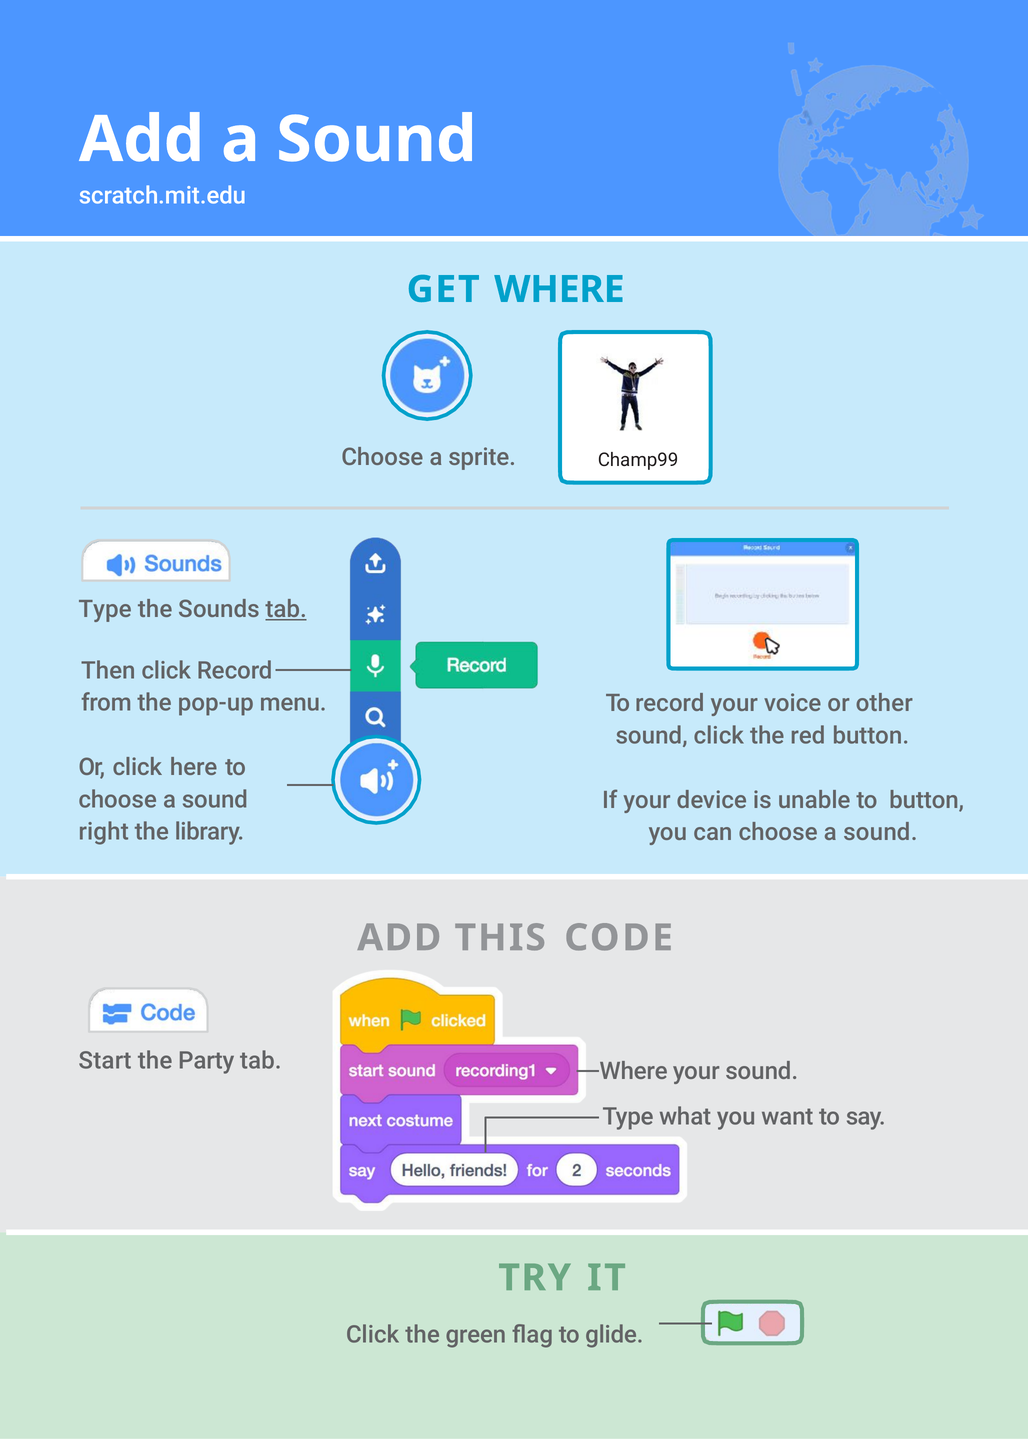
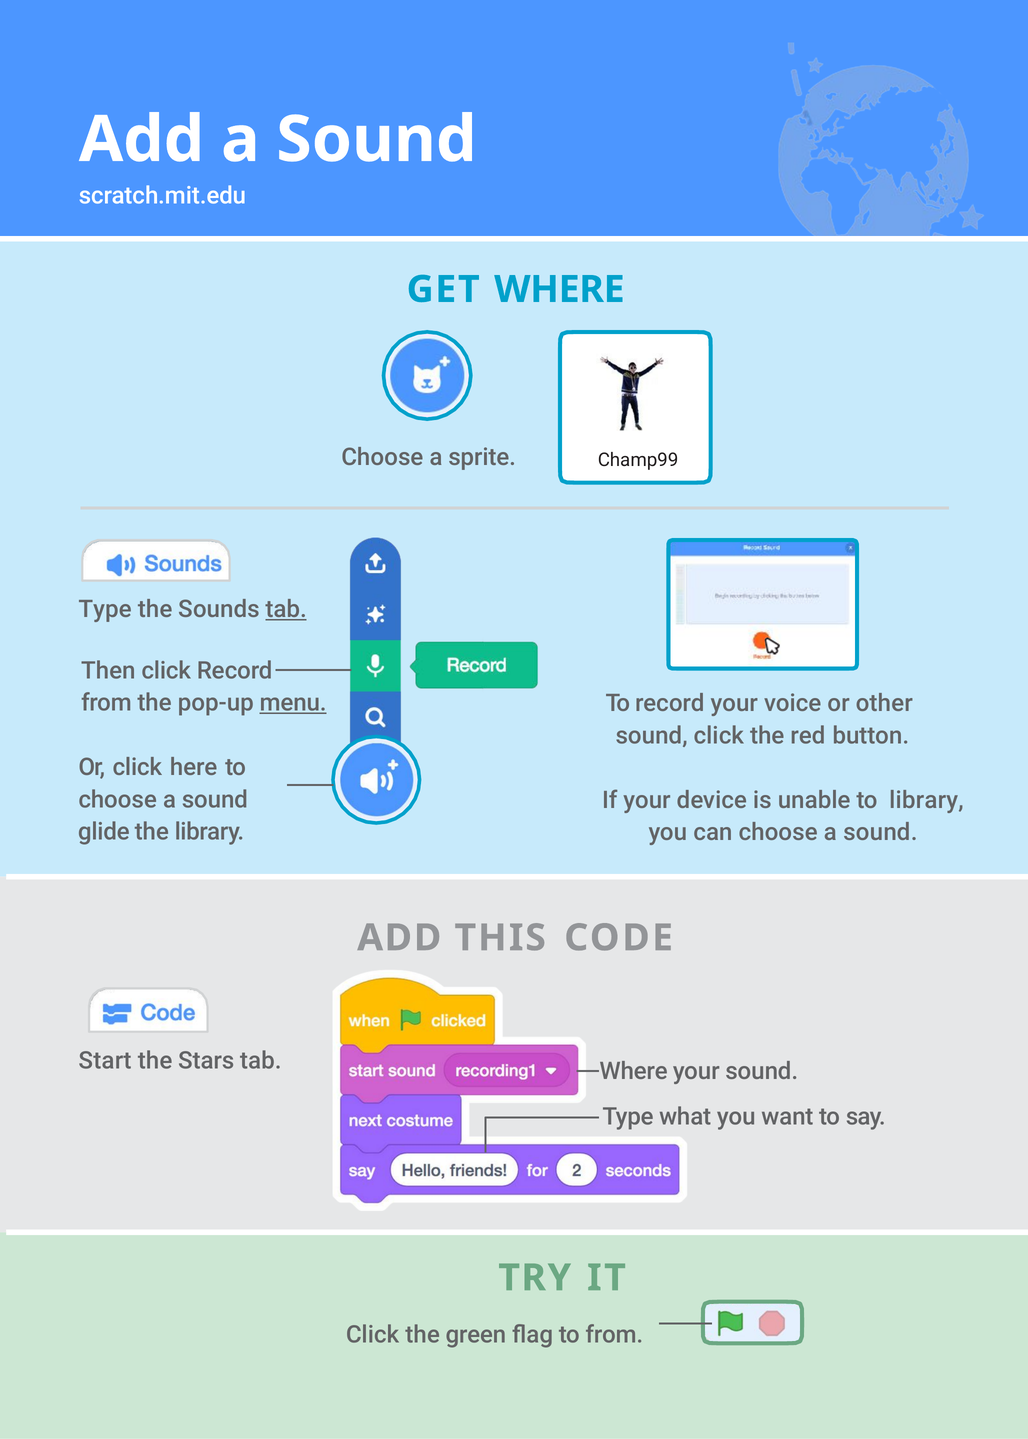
menu underline: none -> present
to button: button -> library
right: right -> glide
Party: Party -> Stars
to glide: glide -> from
